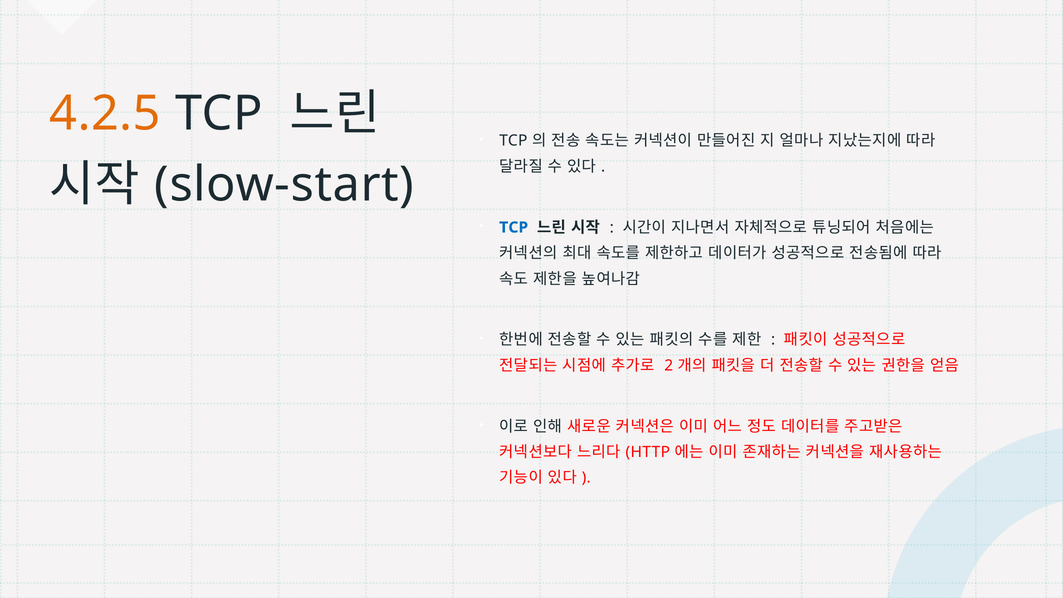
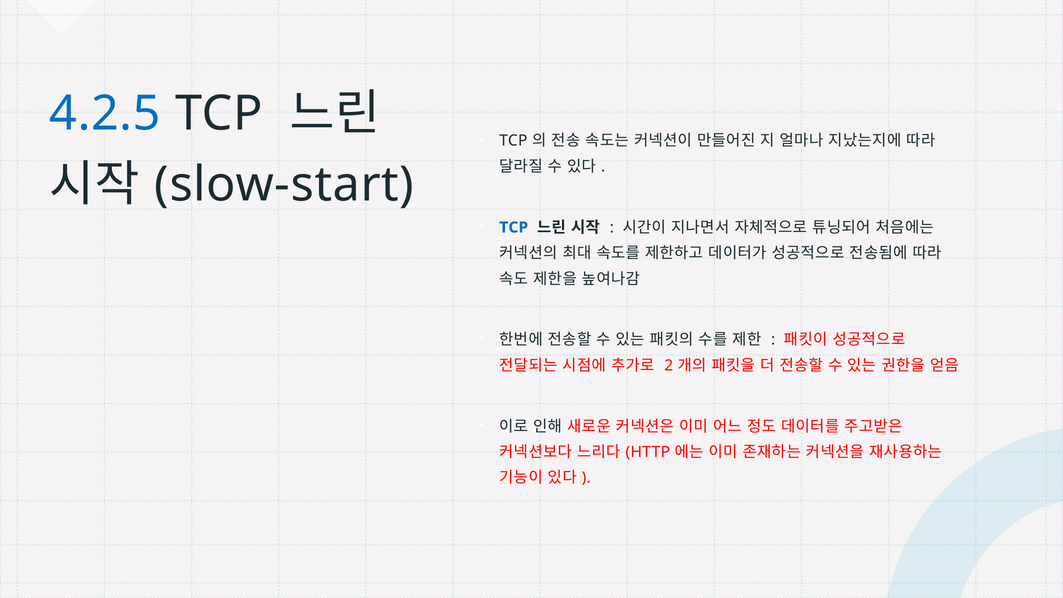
4.2.5 colour: orange -> blue
